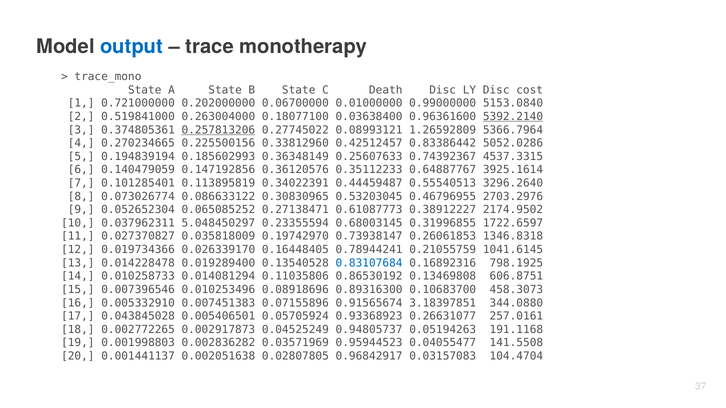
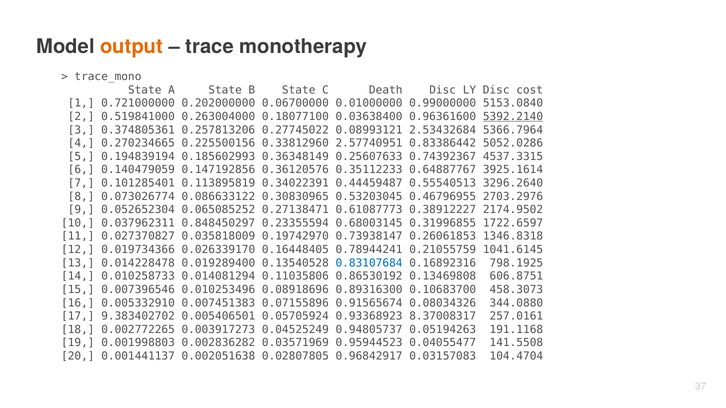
output colour: blue -> orange
0.257813206 underline: present -> none
1.26592809: 1.26592809 -> 2.53432684
0.42512457: 0.42512457 -> 2.57740951
5.048450297: 5.048450297 -> 0.848450297
3.18397851: 3.18397851 -> 0.08034326
0.043845028: 0.043845028 -> 9.383402702
0.26631077: 0.26631077 -> 8.37008317
0.002917873: 0.002917873 -> 0.003917273
